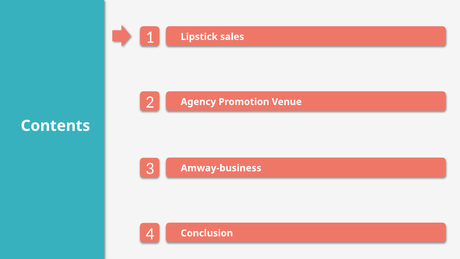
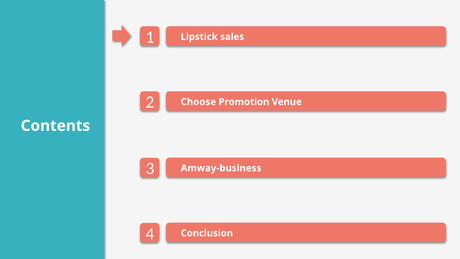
Agency: Agency -> Choose
